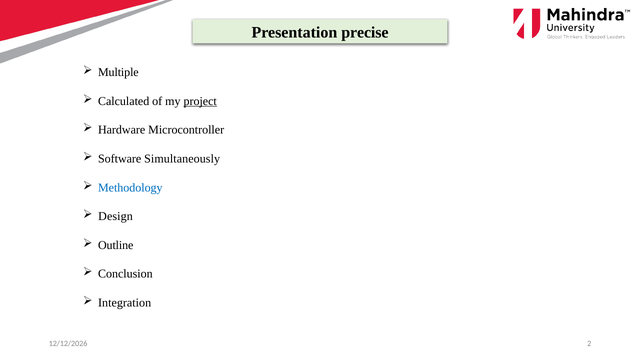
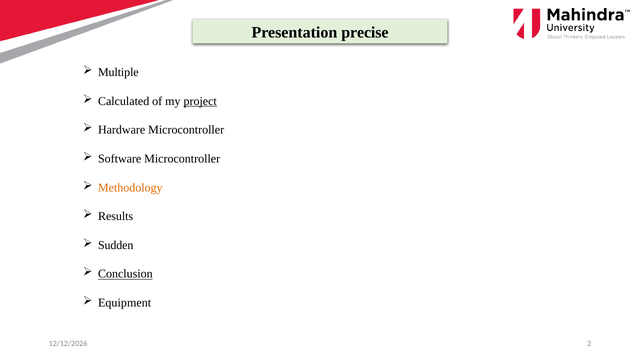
Software Simultaneously: Simultaneously -> Microcontroller
Methodology colour: blue -> orange
Design: Design -> Results
Outline: Outline -> Sudden
Conclusion underline: none -> present
Integration: Integration -> Equipment
